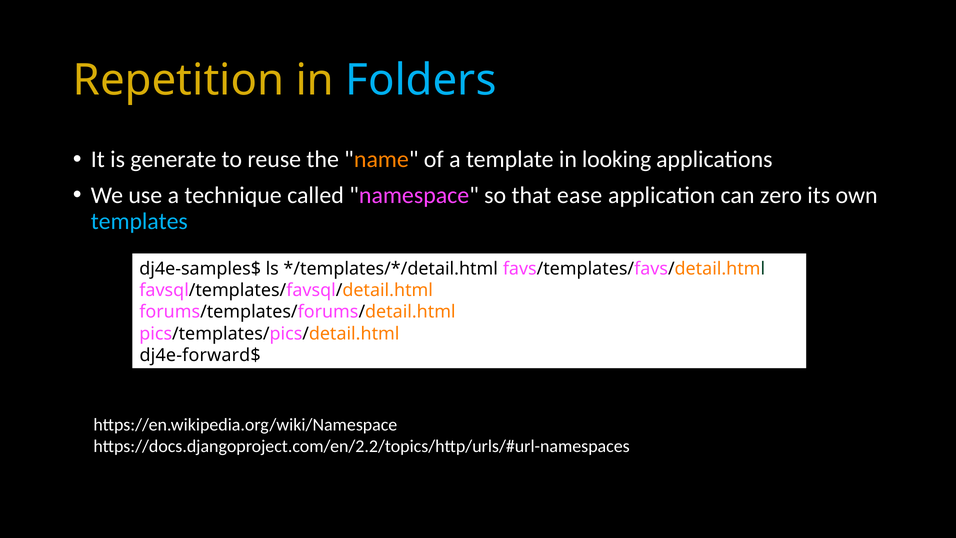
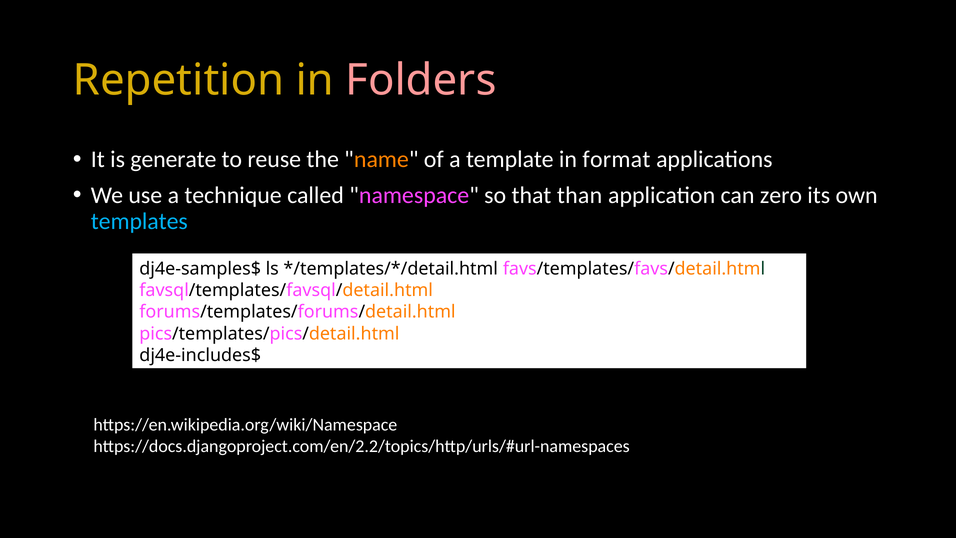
Folders colour: light blue -> pink
looking: looking -> format
ease: ease -> than
dj4e-forward$: dj4e-forward$ -> dj4e-includes$
